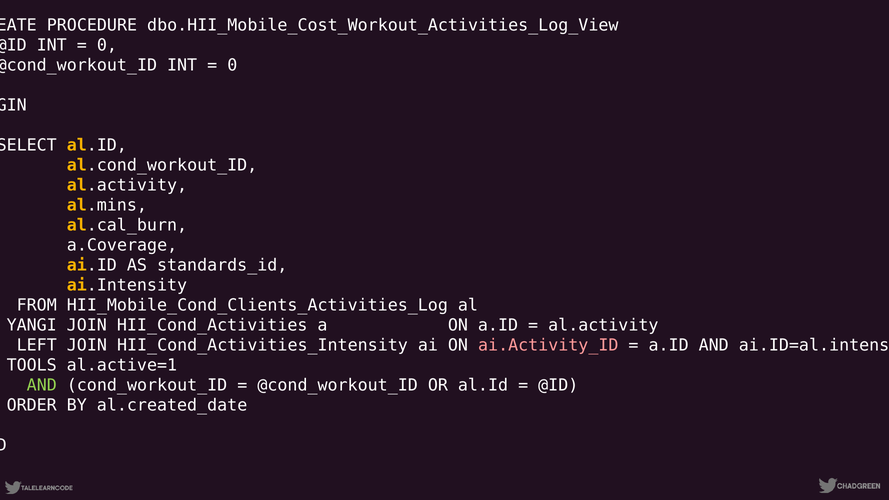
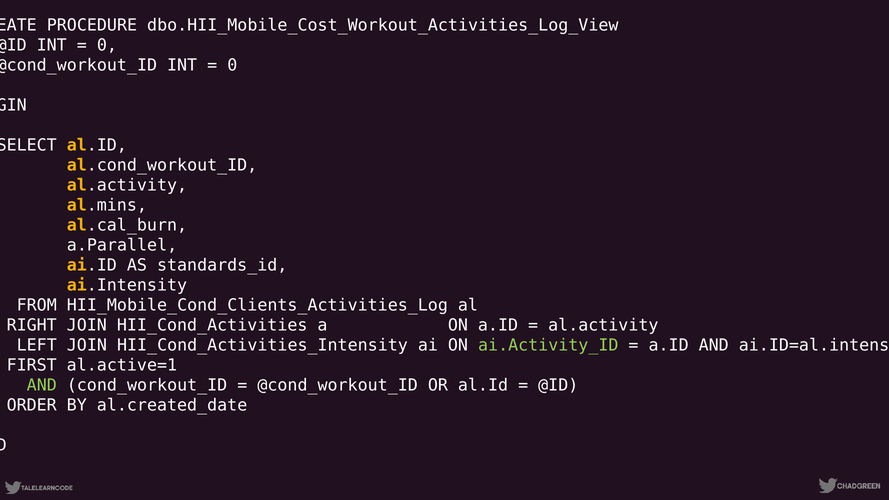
a.Coverage: a.Coverage -> a.Parallel
YANGI: YANGI -> RIGHT
ai.Activity_ID colour: pink -> light green
TOOLS: TOOLS -> FIRST
